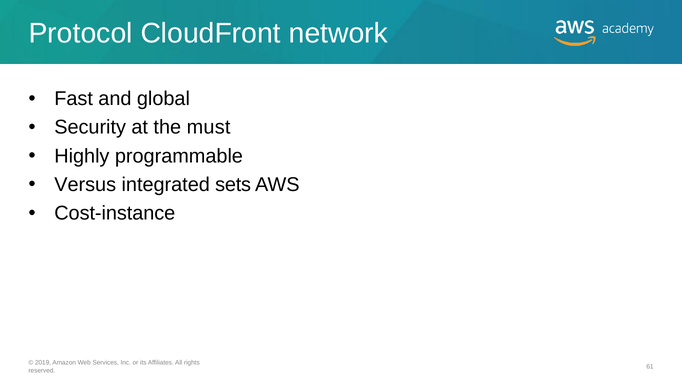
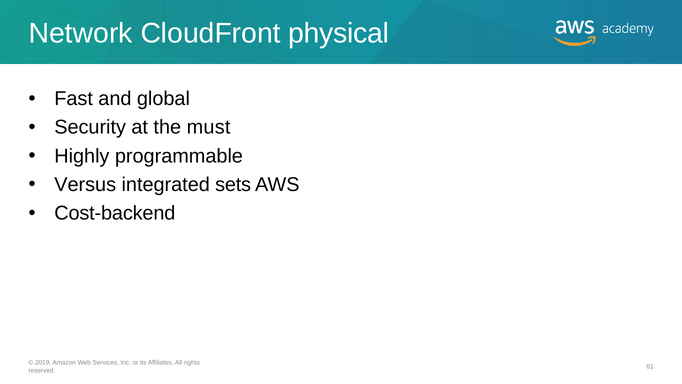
Protocol: Protocol -> Network
network: network -> physical
Cost-instance: Cost-instance -> Cost-backend
